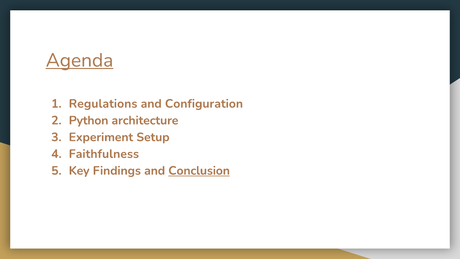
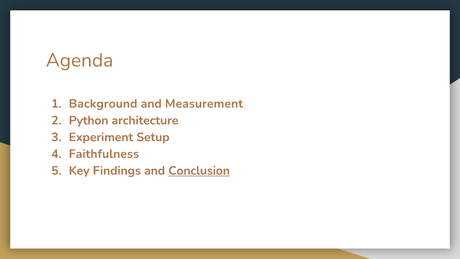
Agenda underline: present -> none
Regulations: Regulations -> Background
Configuration: Configuration -> Measurement
